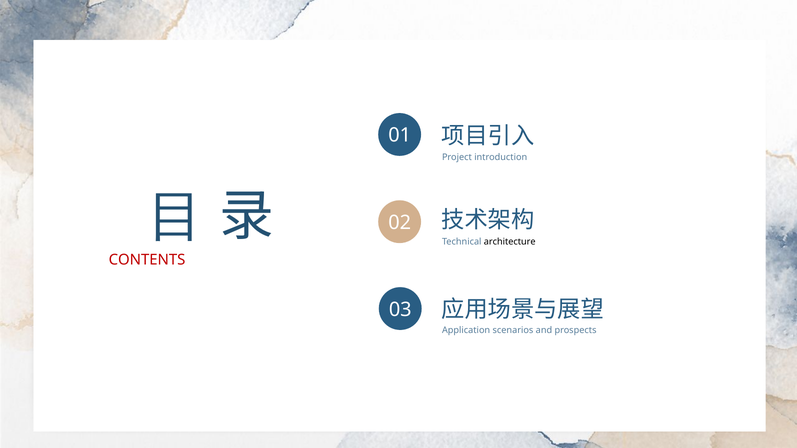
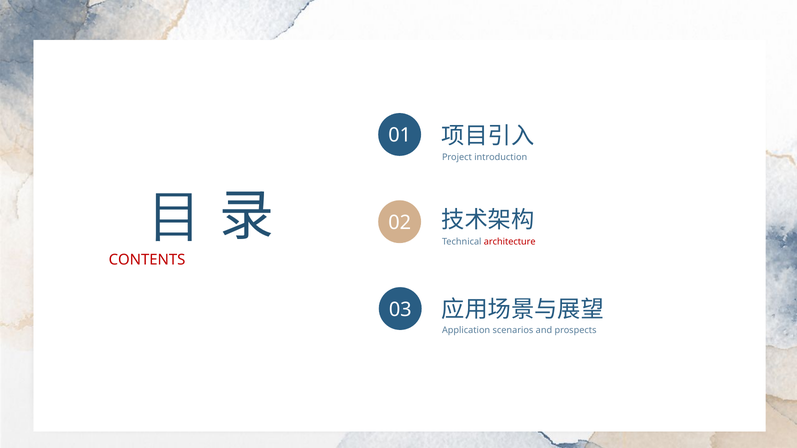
architecture colour: black -> red
